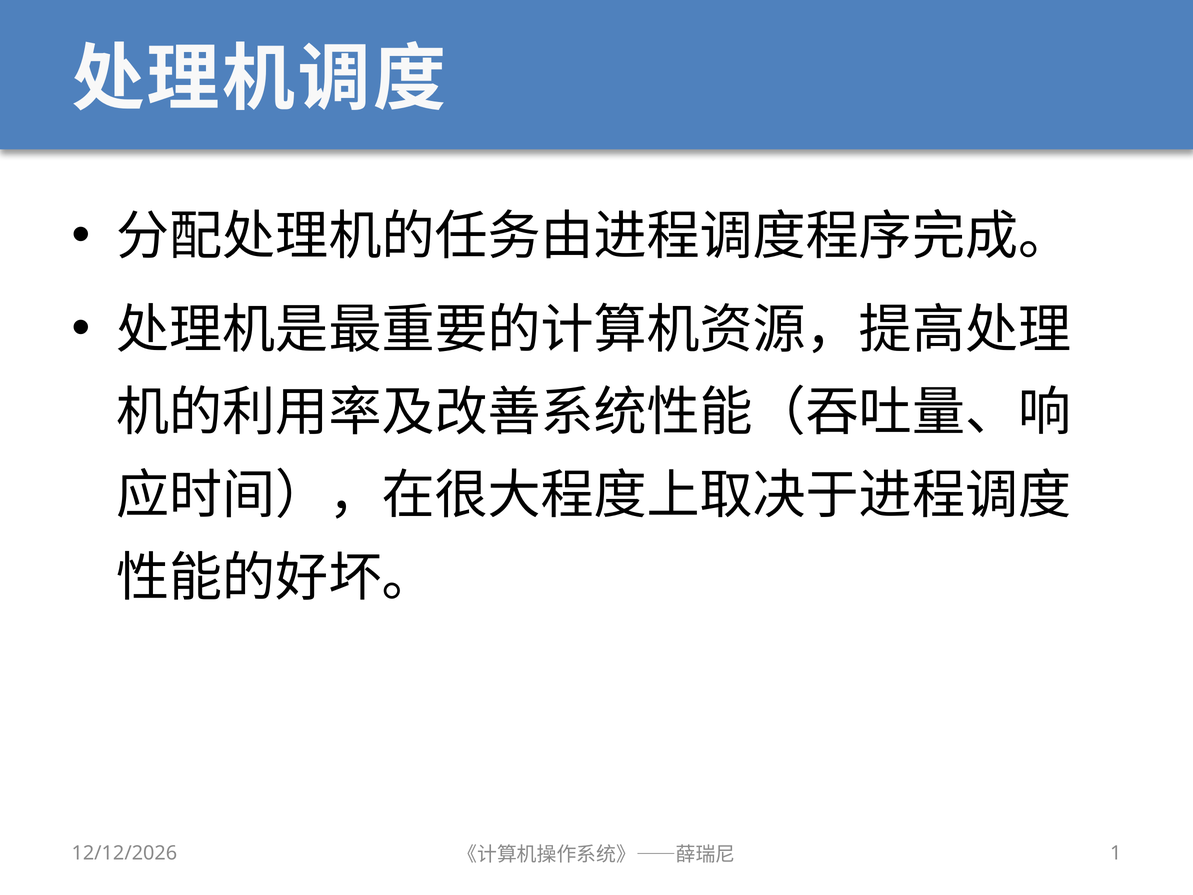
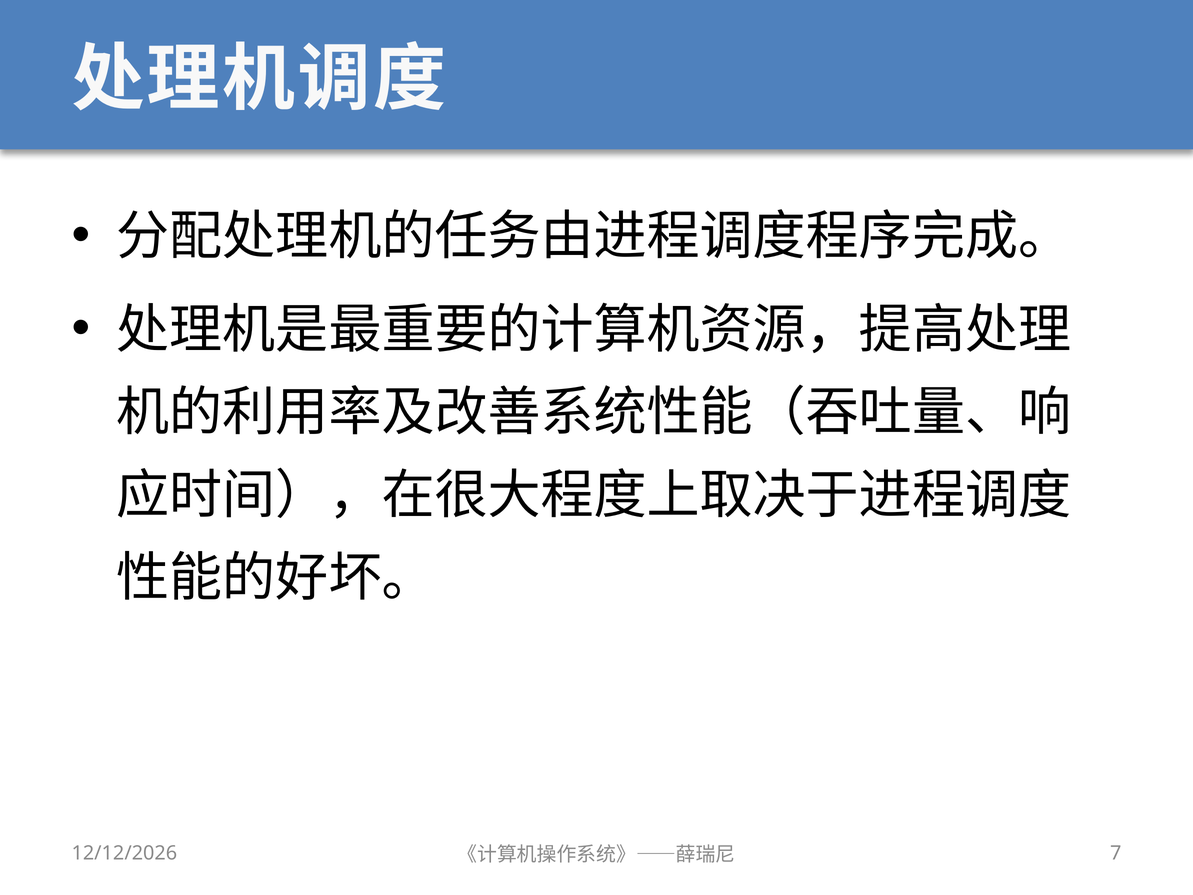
1: 1 -> 7
